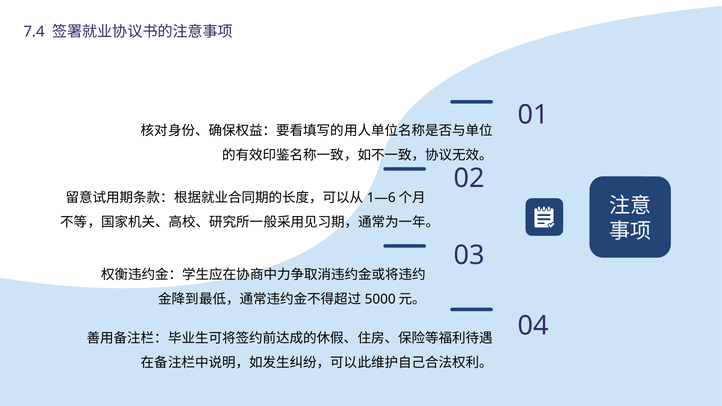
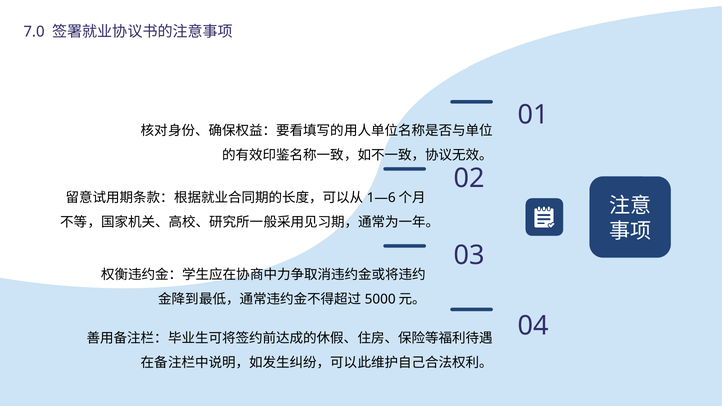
7.4: 7.4 -> 7.0
